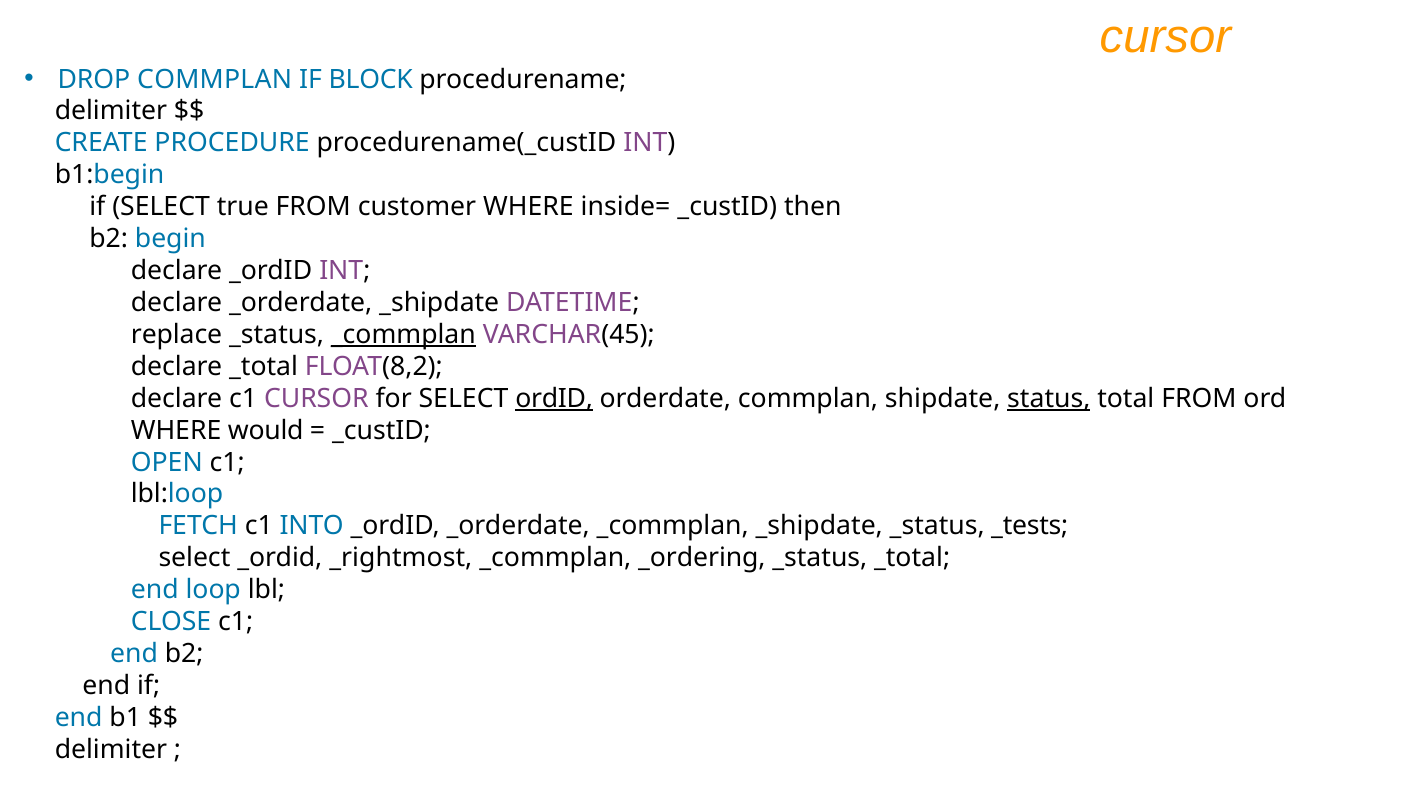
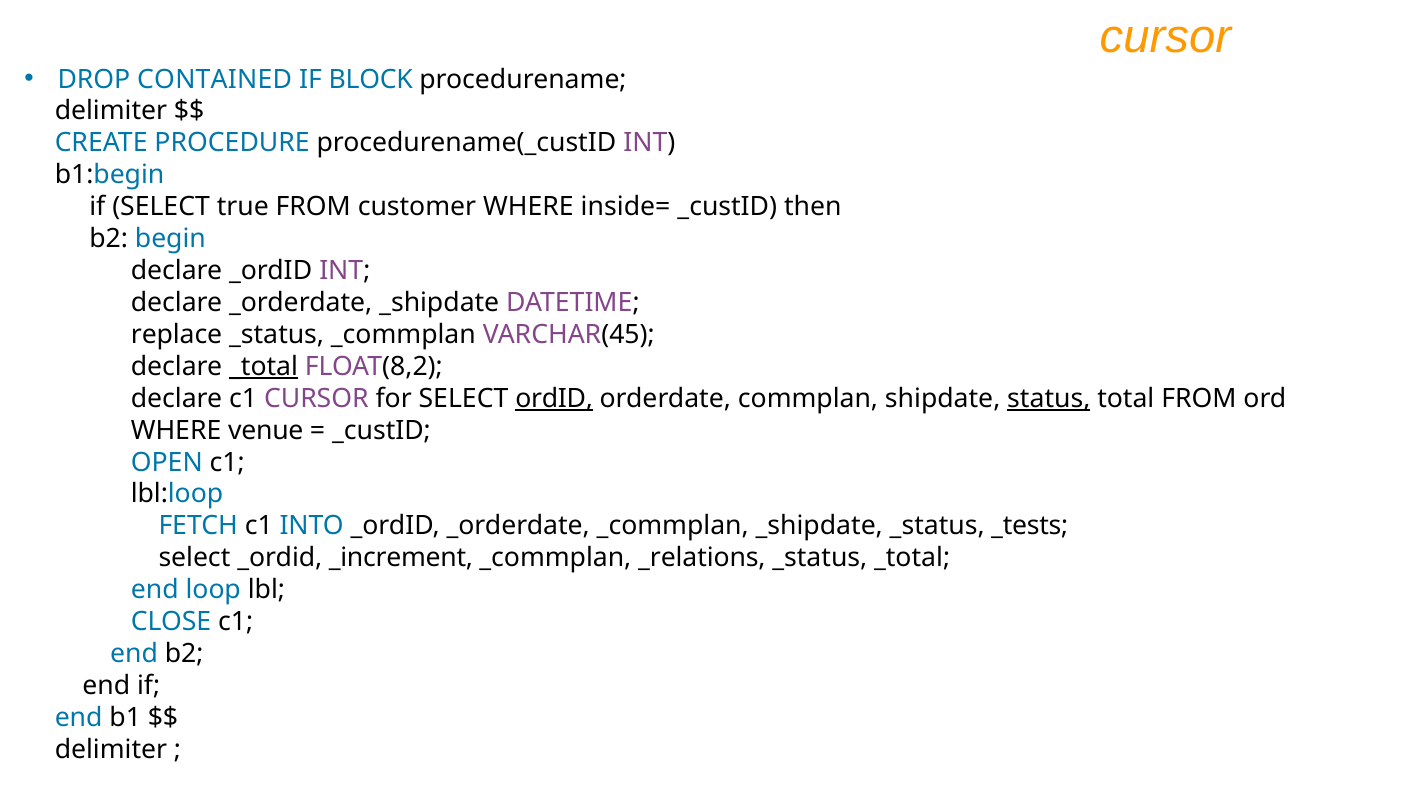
DROP COMMPLAN: COMMPLAN -> CONTAINED
_commplan at (403, 335) underline: present -> none
_total at (264, 367) underline: none -> present
would: would -> venue
_rightmost: _rightmost -> _increment
_ordering: _ordering -> _relations
